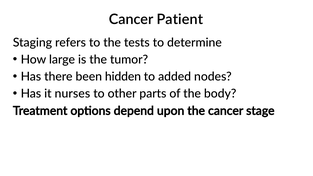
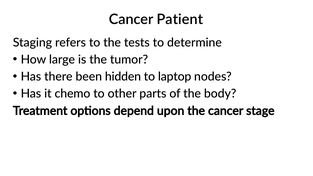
added: added -> laptop
nurses: nurses -> chemo
